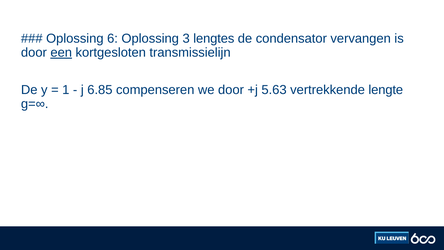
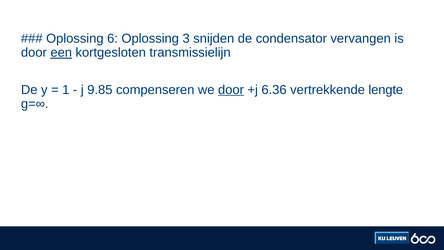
lengtes: lengtes -> snijden
6.85: 6.85 -> 9.85
door at (231, 90) underline: none -> present
5.63: 5.63 -> 6.36
